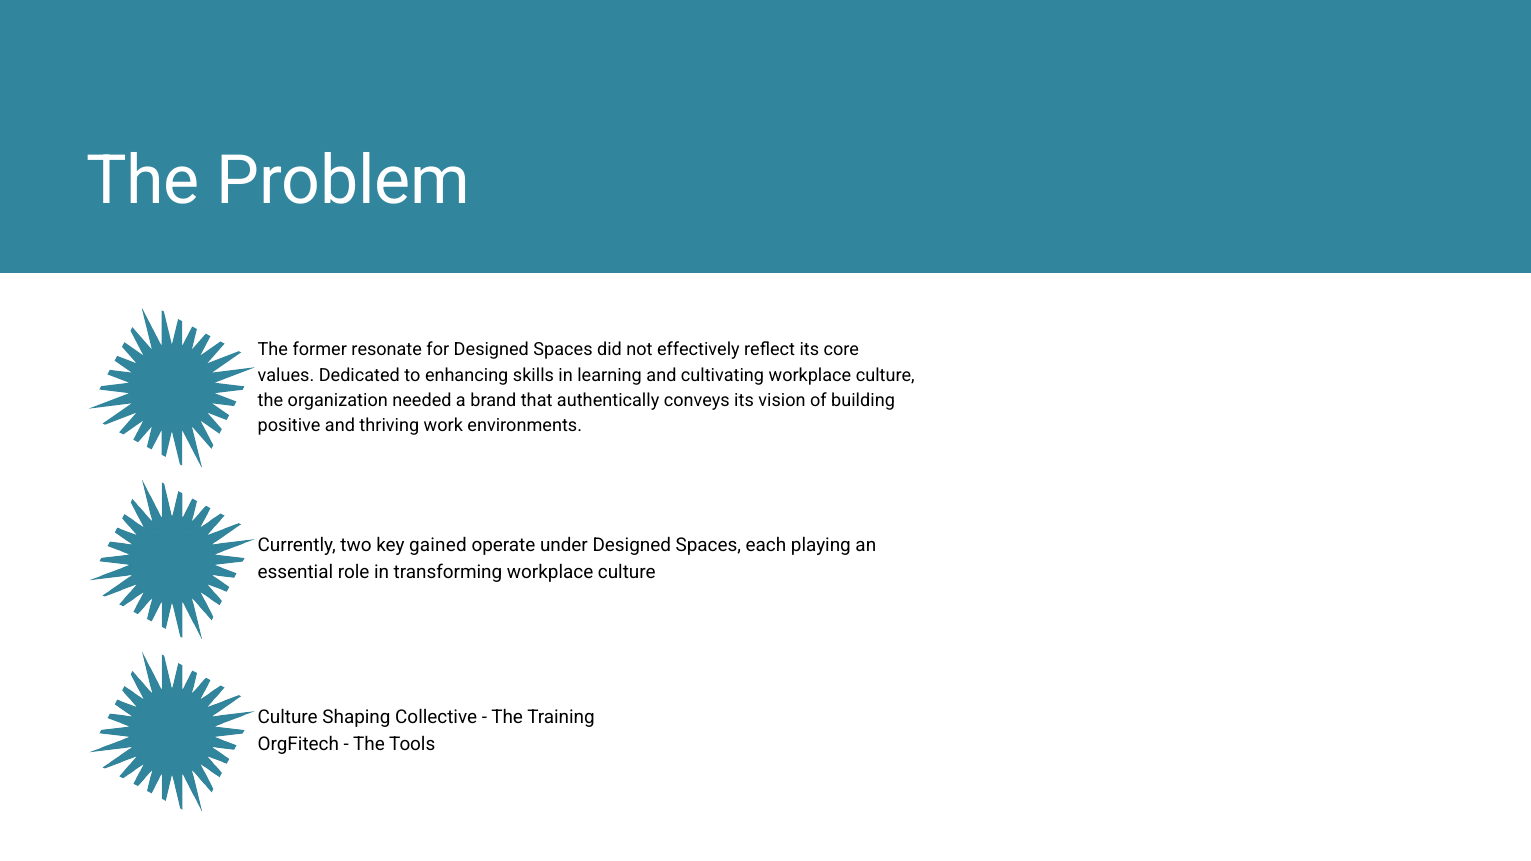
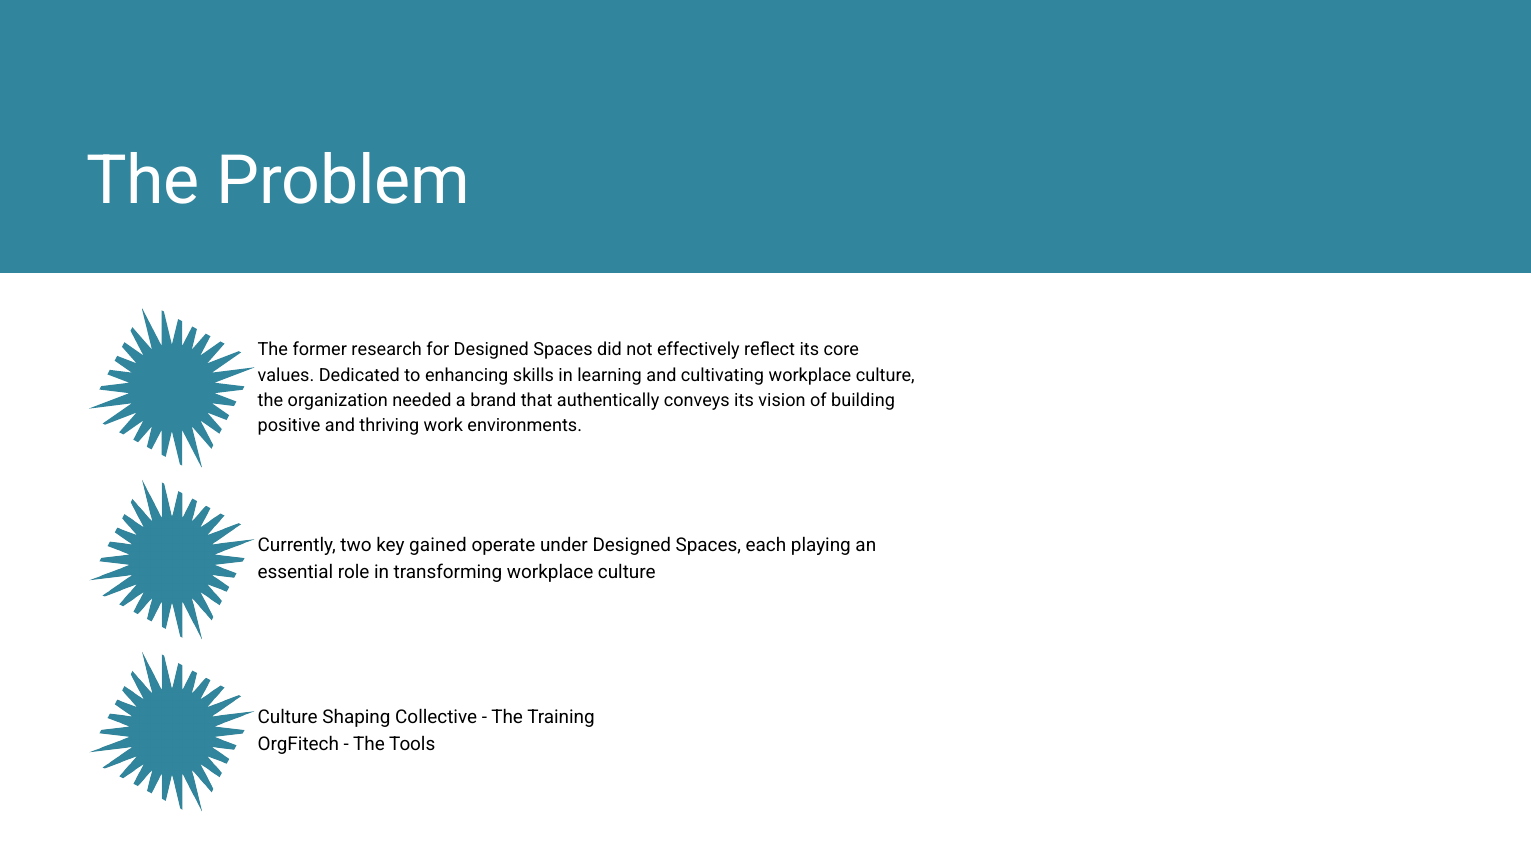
resonate: resonate -> research
